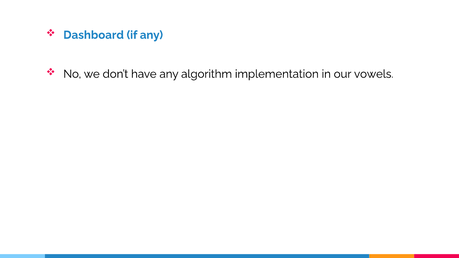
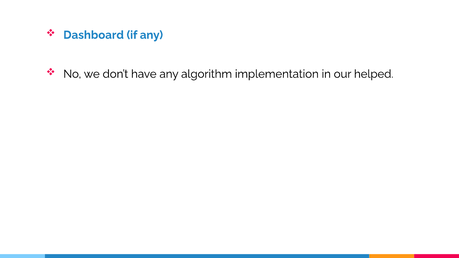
vowels: vowels -> helped
